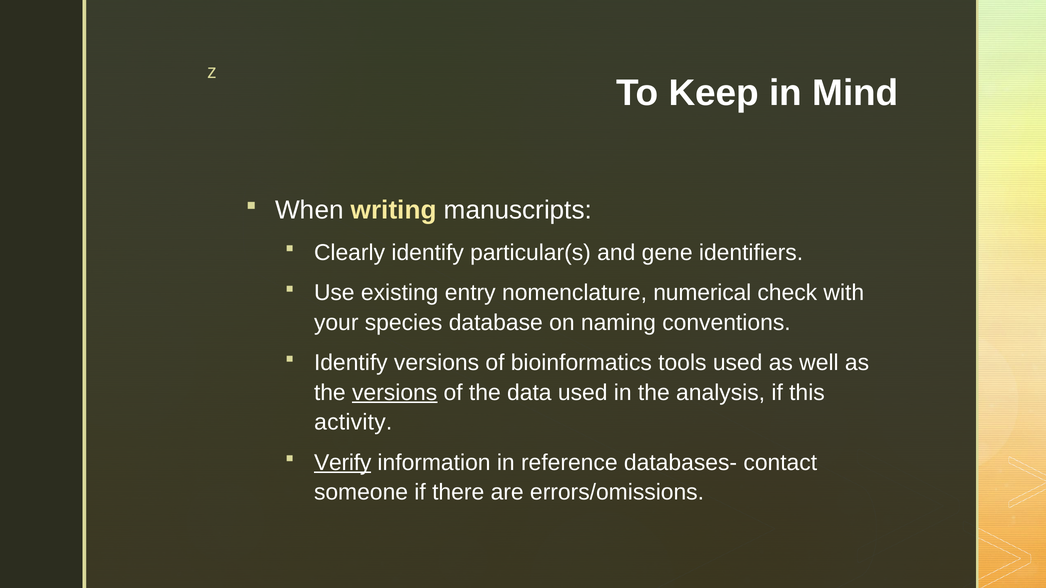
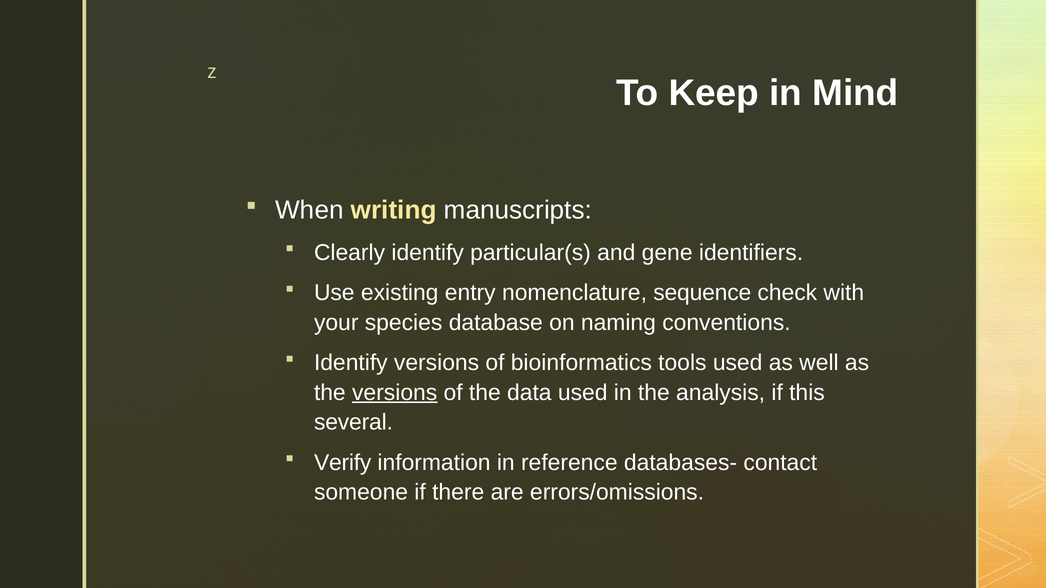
numerical: numerical -> sequence
activity: activity -> several
Verify underline: present -> none
